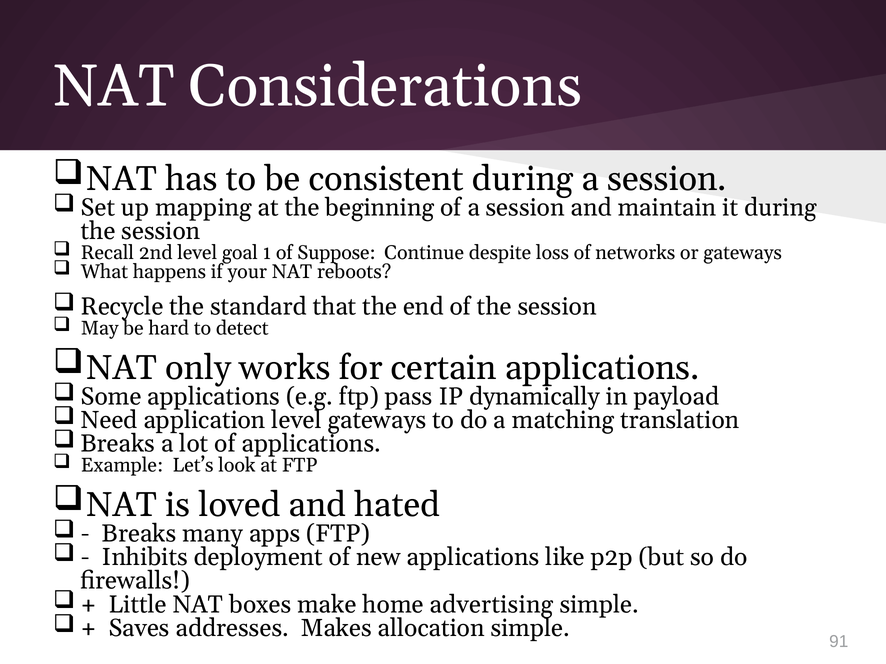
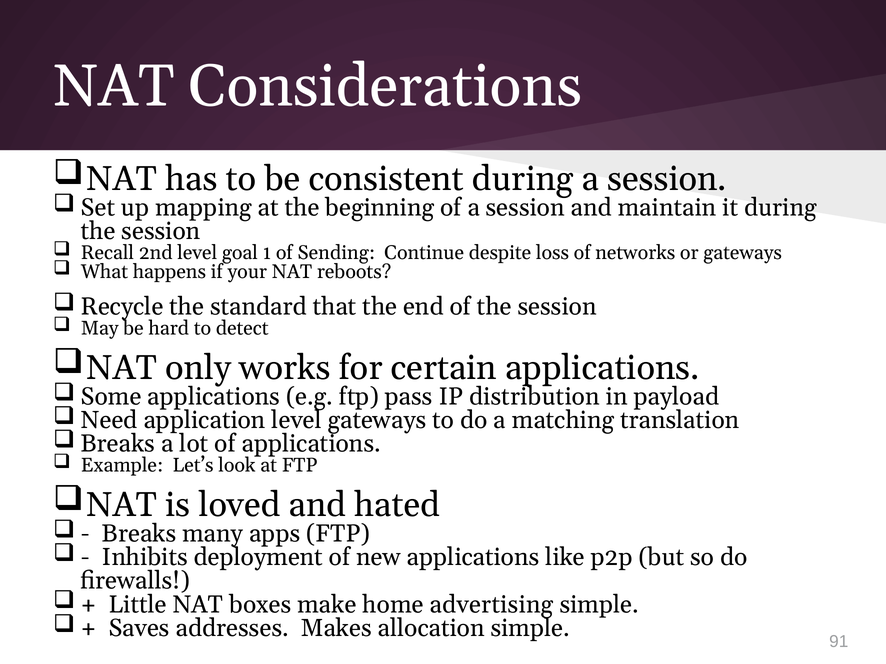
Suppose: Suppose -> Sending
dynamically: dynamically -> distribution
